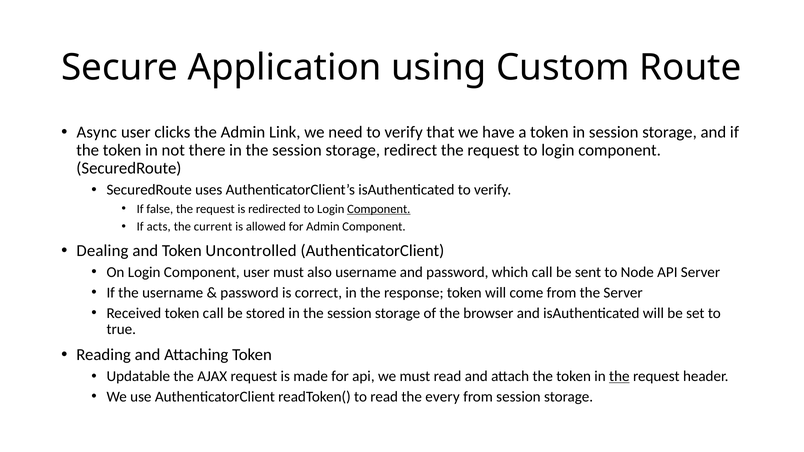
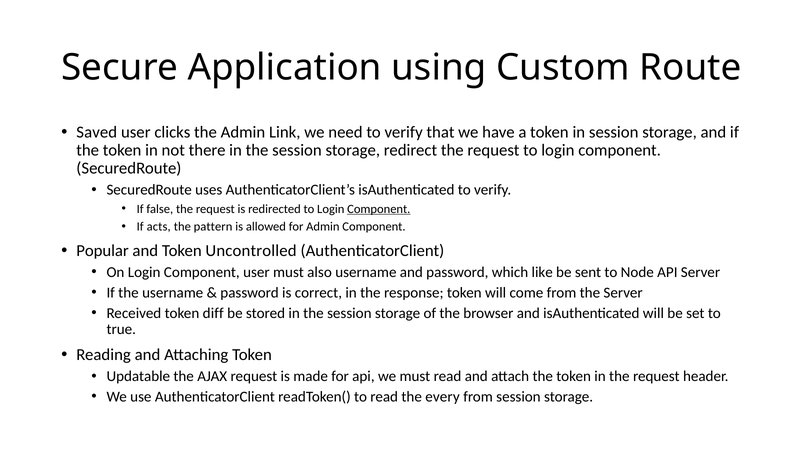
Async: Async -> Saved
current: current -> pattern
Dealing: Dealing -> Popular
which call: call -> like
token call: call -> diff
the at (619, 377) underline: present -> none
